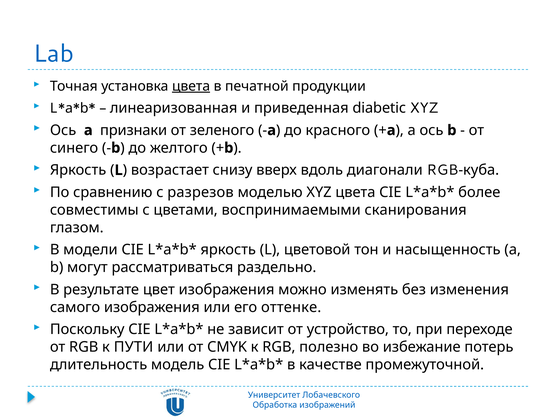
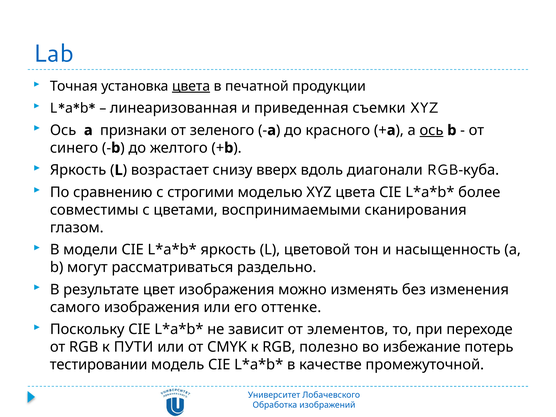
diabetic: diabetic -> съемки
ось at (431, 130) underline: none -> present
разрезов: разрезов -> строгими
устройство: устройство -> элементов
длительность: длительность -> тестировании
